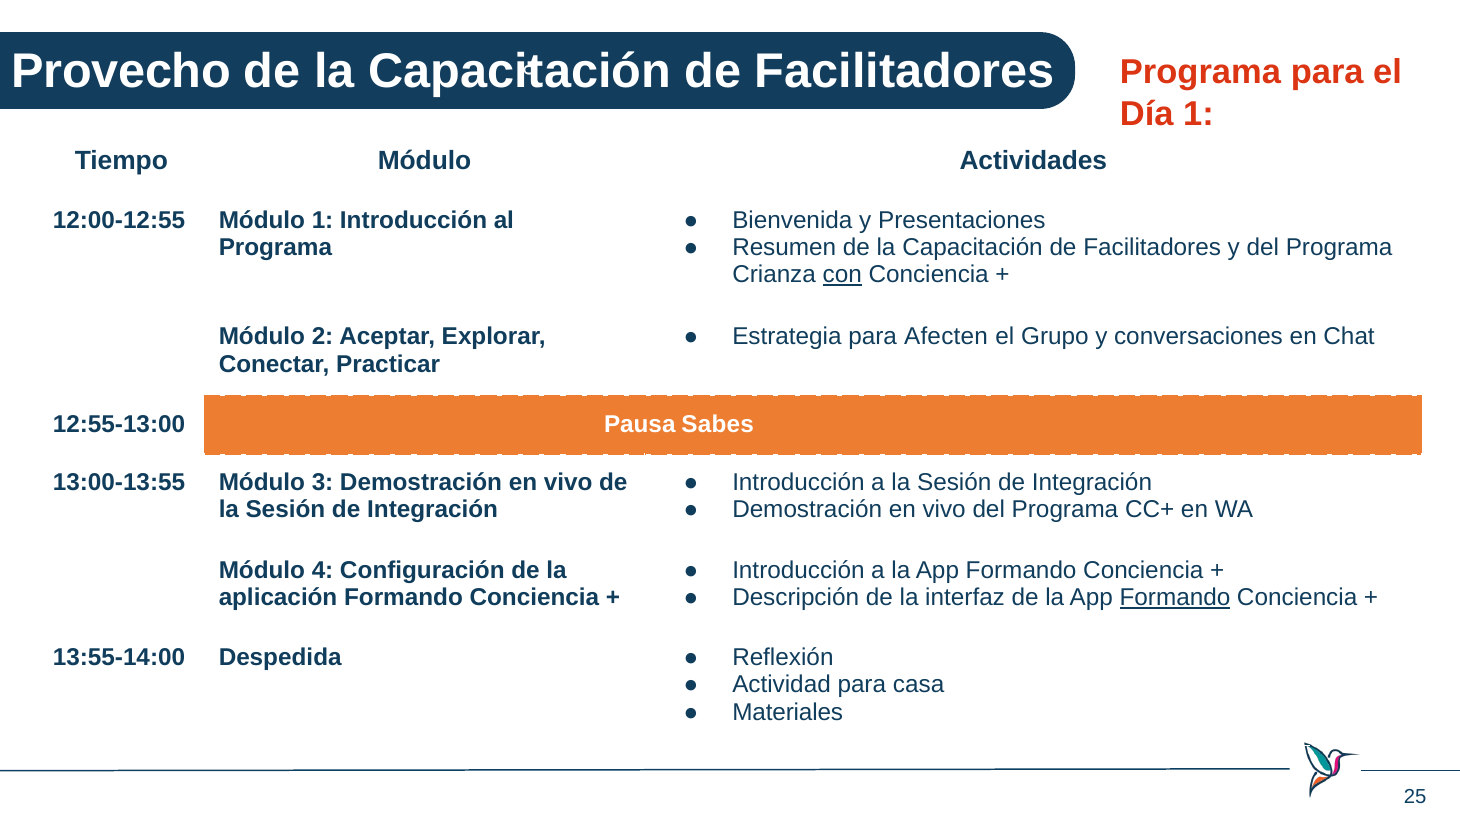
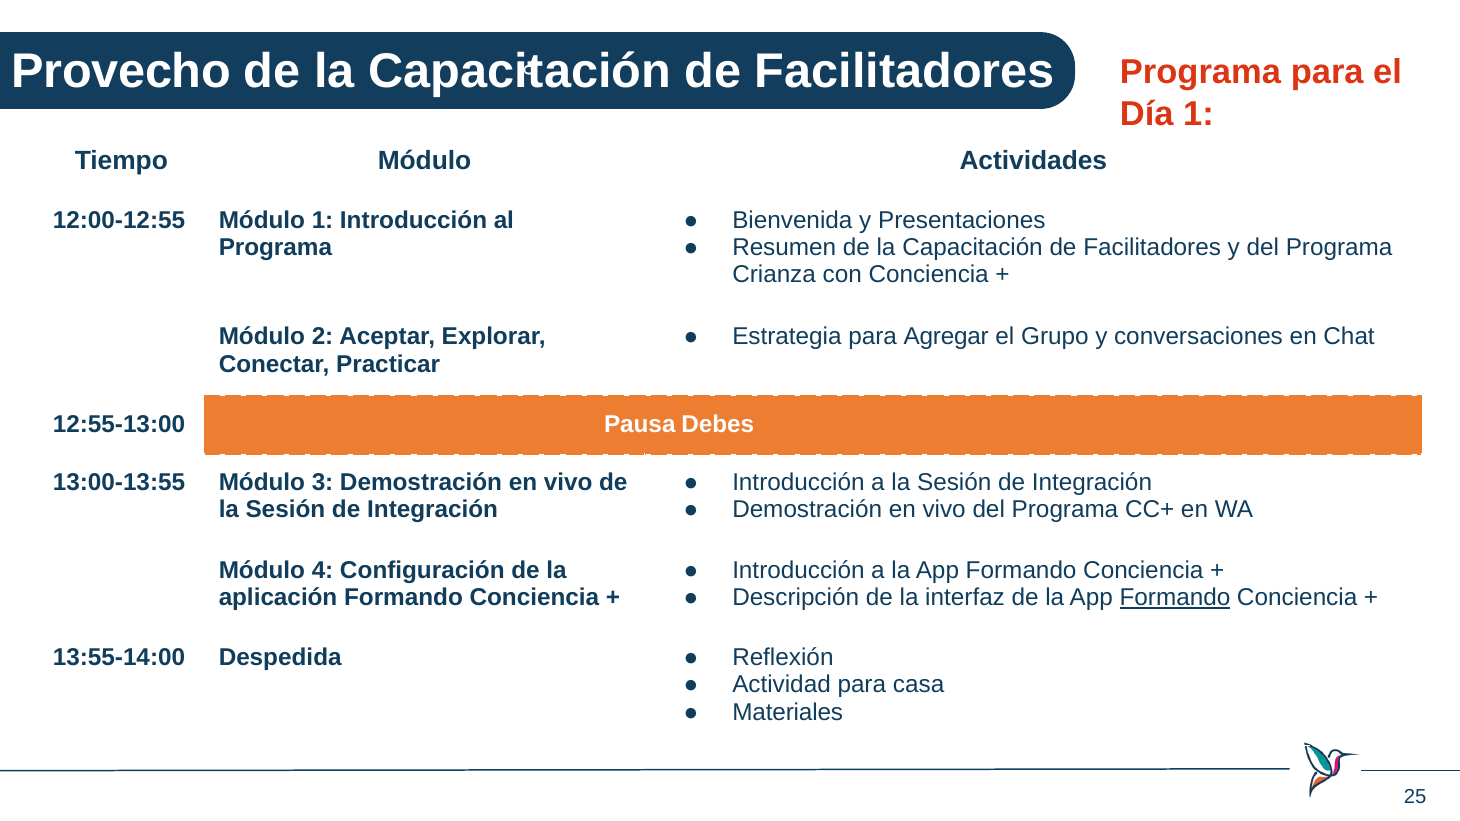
con underline: present -> none
Afecten: Afecten -> Agregar
Sabes: Sabes -> Debes
